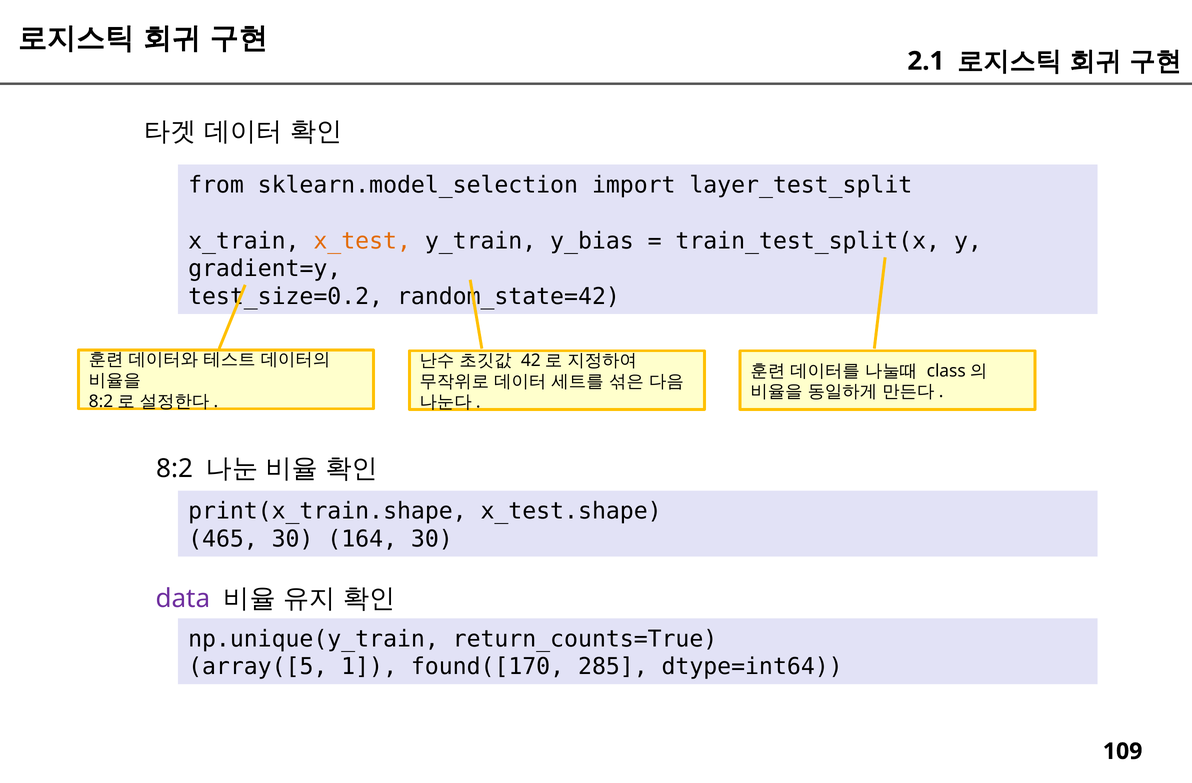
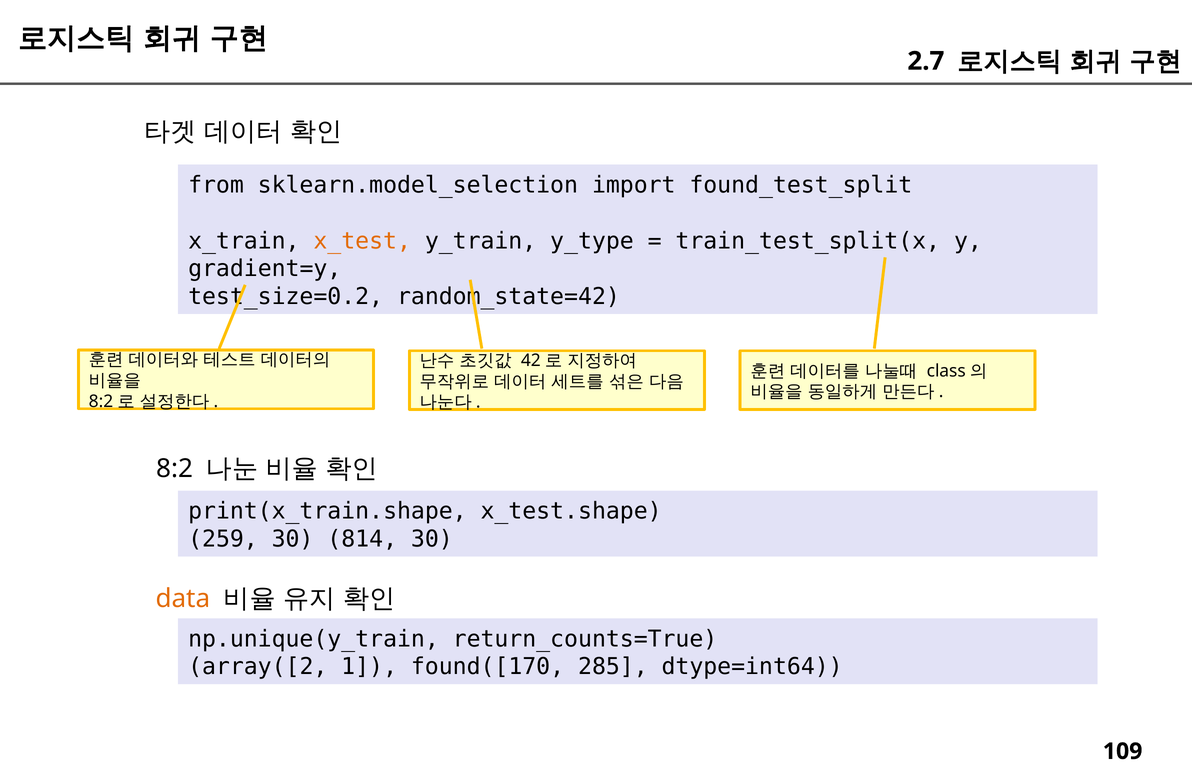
2.1: 2.1 -> 2.7
layer_test_split: layer_test_split -> found_test_split
y_bias: y_bias -> y_type
465: 465 -> 259
164: 164 -> 814
data colour: purple -> orange
array([5: array([5 -> array([2
